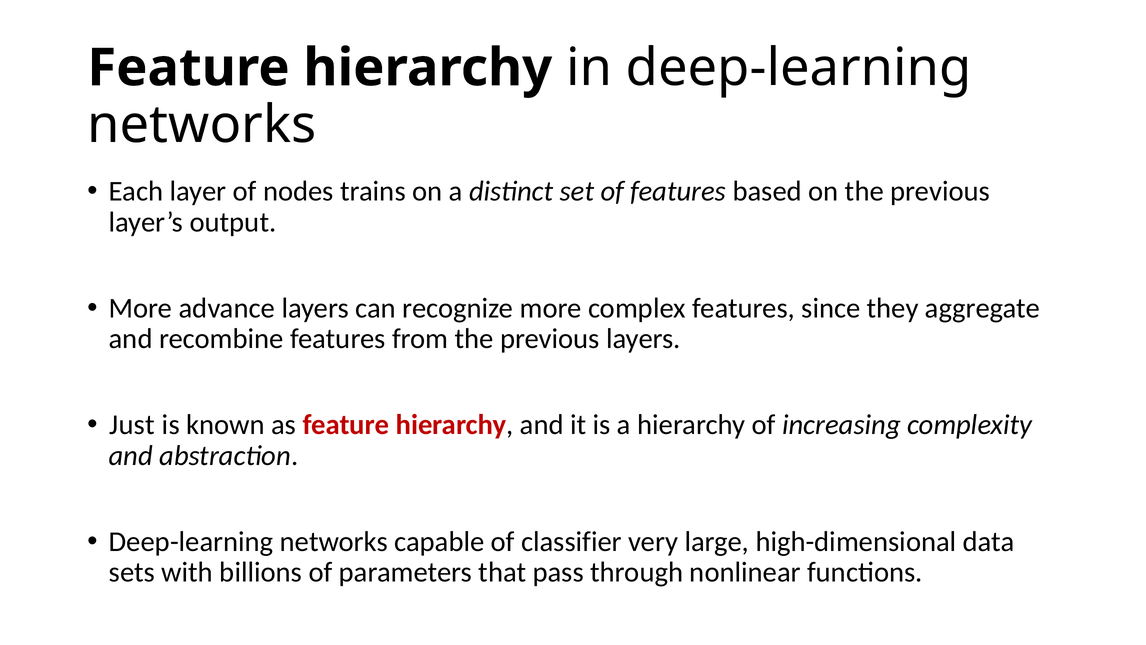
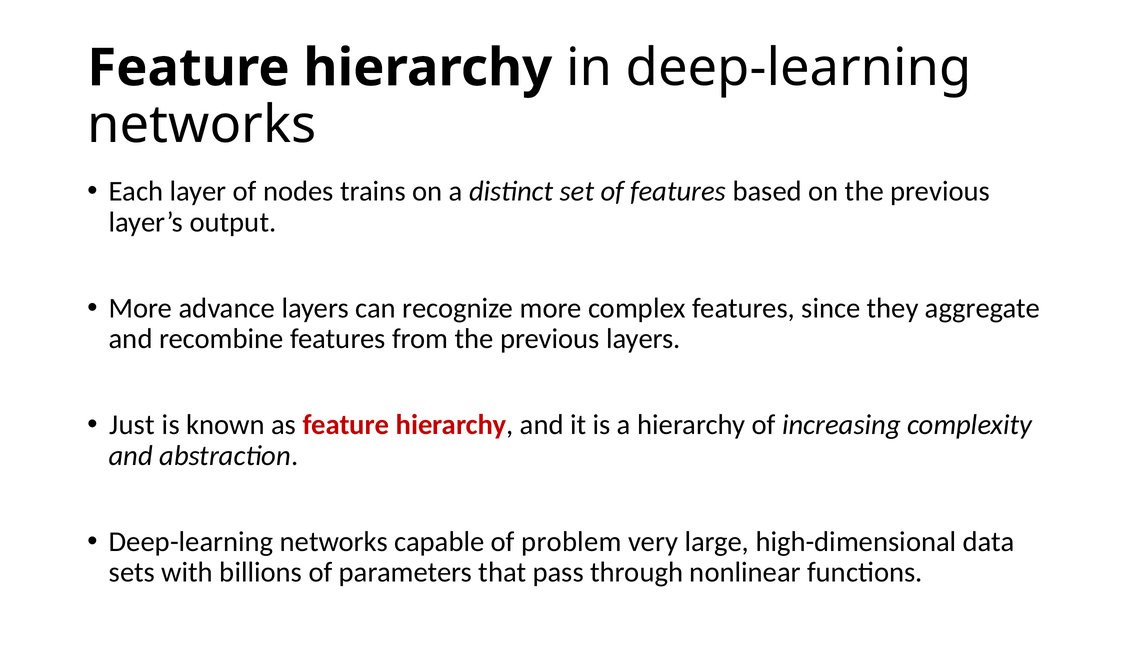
classifier: classifier -> problem
